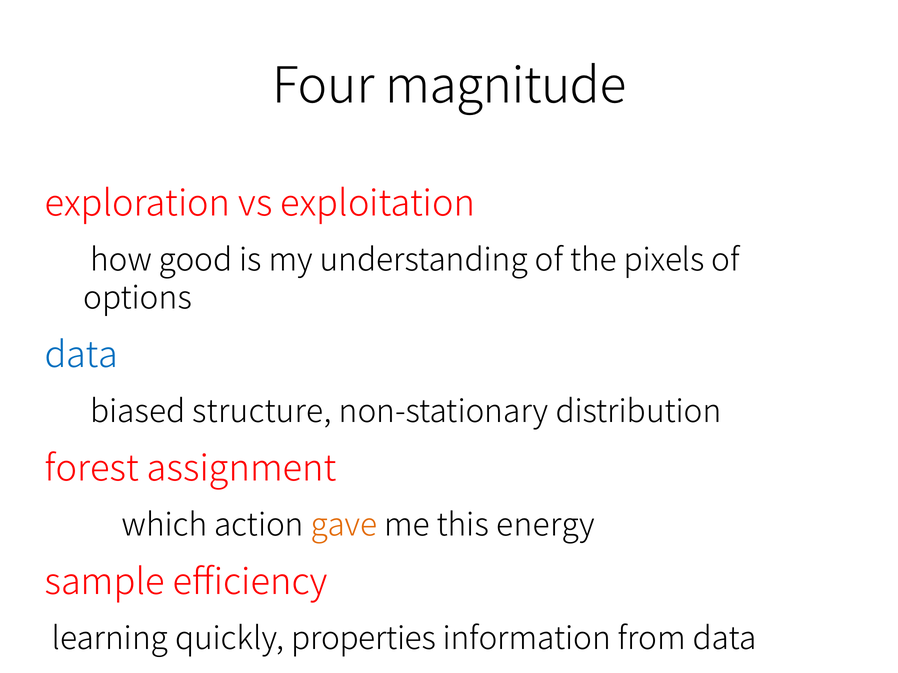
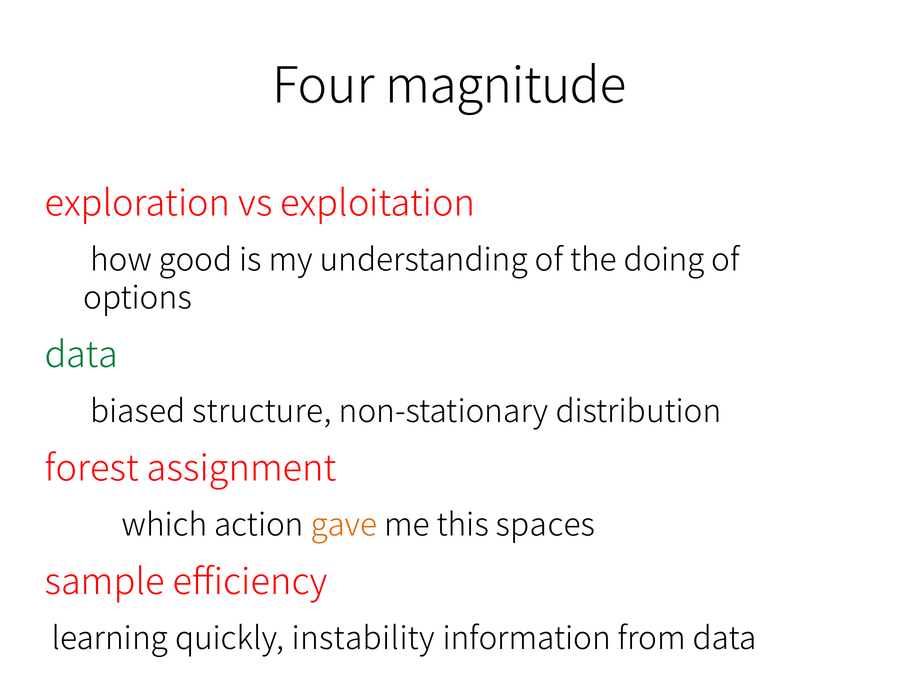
pixels: pixels -> doing
data at (82, 355) colour: blue -> green
energy: energy -> spaces
properties: properties -> instability
